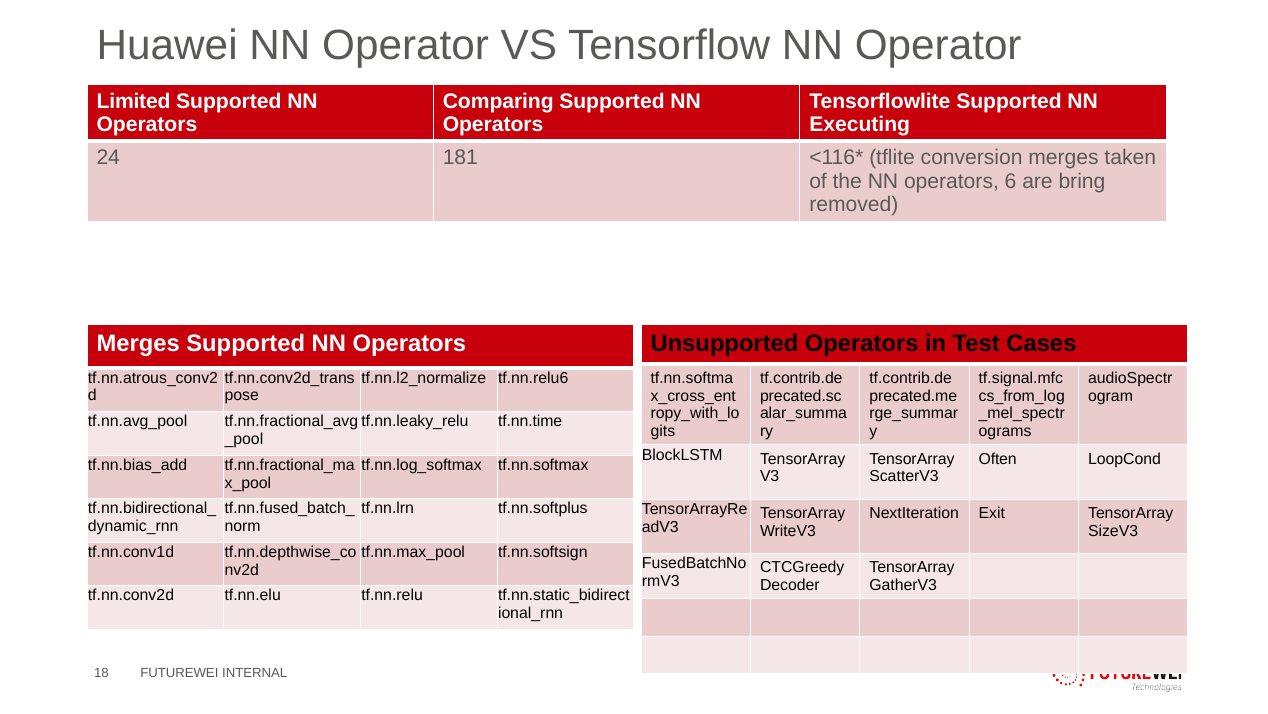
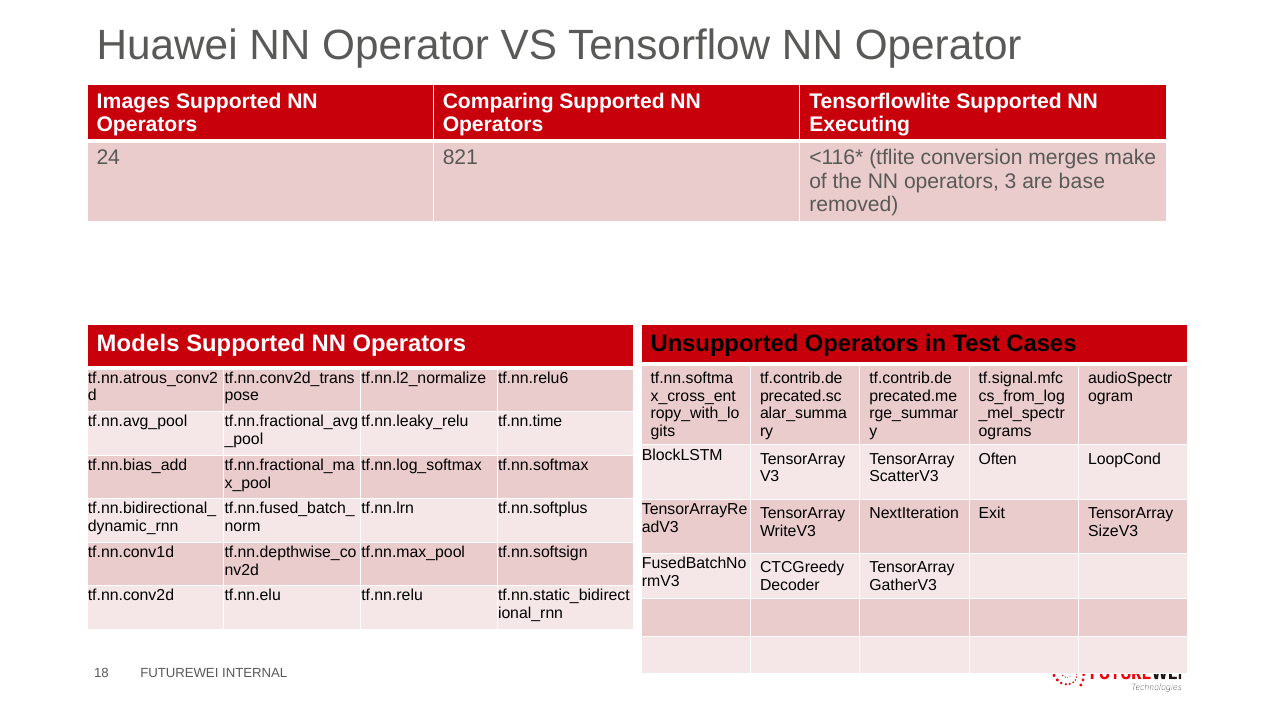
Limited: Limited -> Images
181: 181 -> 821
taken: taken -> make
6: 6 -> 3
bring: bring -> base
Merges at (138, 343): Merges -> Models
